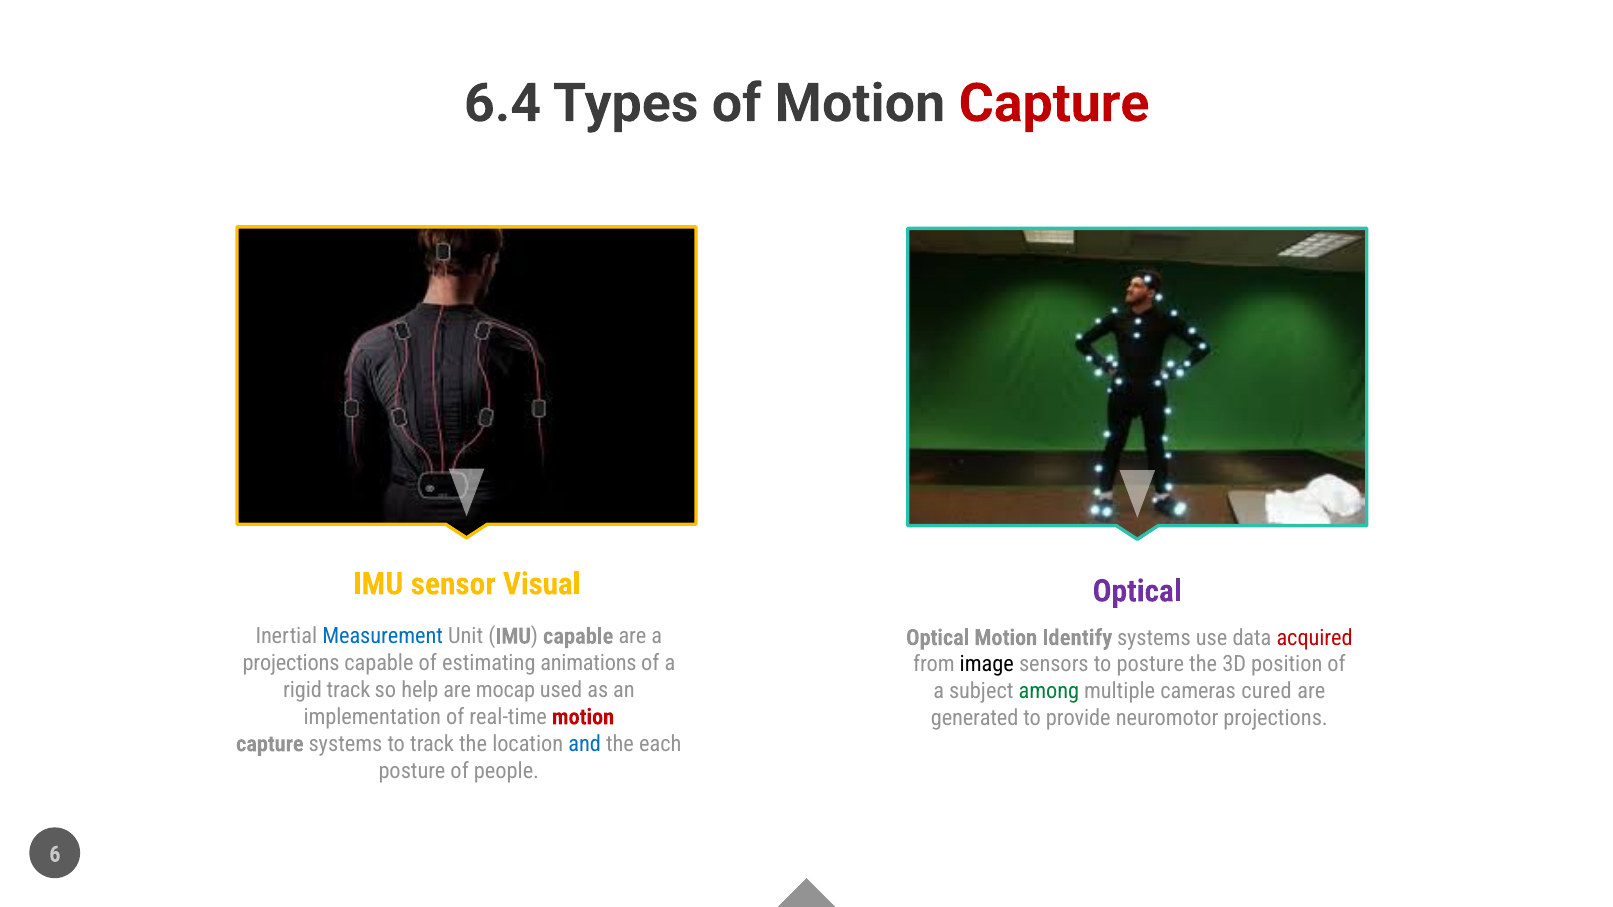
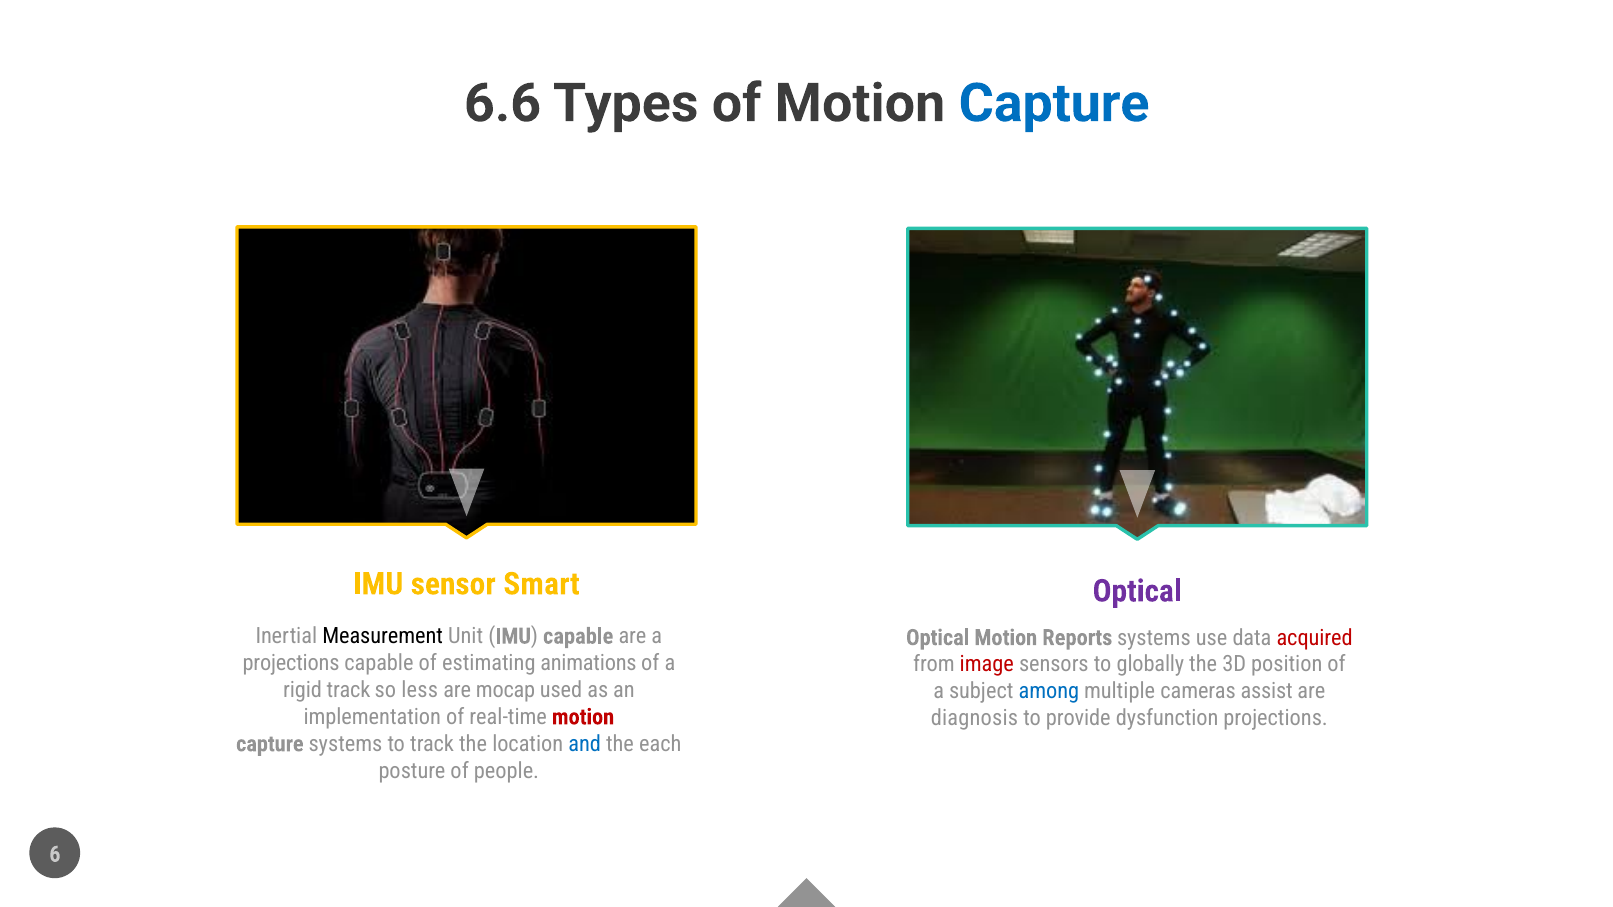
6.4: 6.4 -> 6.6
Capture at (1054, 103) colour: red -> blue
Visual: Visual -> Smart
Measurement colour: blue -> black
Identify: Identify -> Reports
image colour: black -> red
to posture: posture -> globally
help: help -> less
among colour: green -> blue
cured: cured -> assist
generated: generated -> diagnosis
neuromotor: neuromotor -> dysfunction
